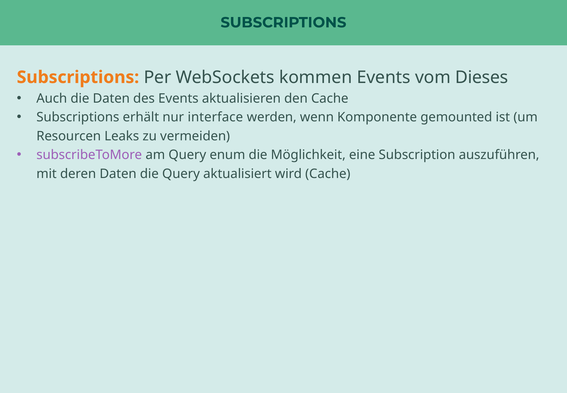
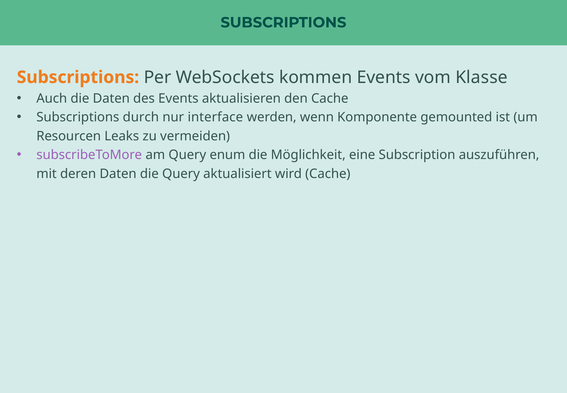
Dieses: Dieses -> Klasse
erhält: erhält -> durch
